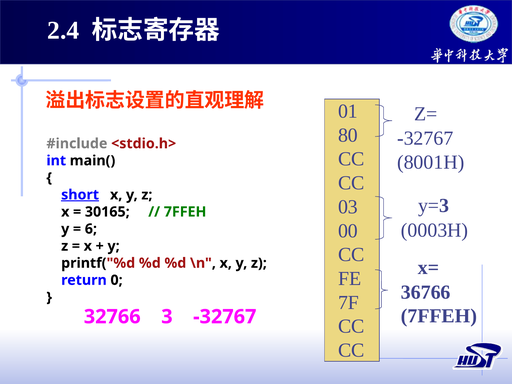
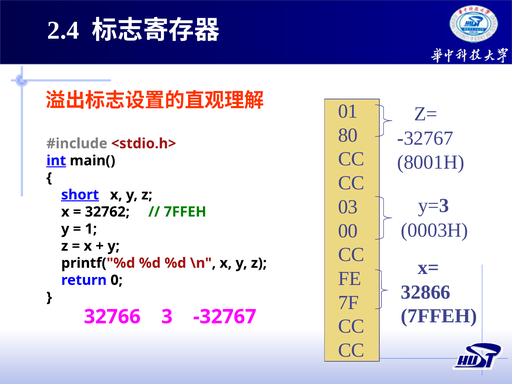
int underline: none -> present
30165: 30165 -> 32762
6: 6 -> 1
36766: 36766 -> 32866
